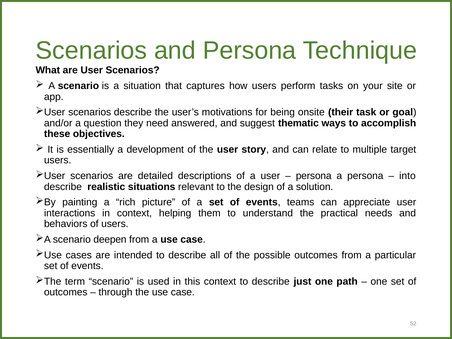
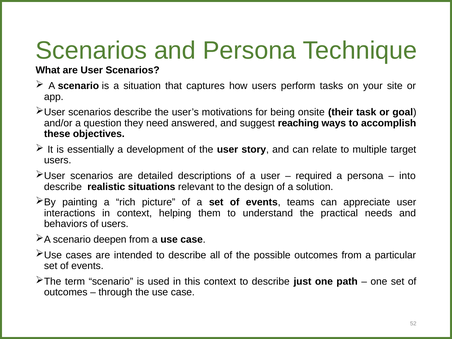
thematic: thematic -> reaching
persona at (314, 176): persona -> required
